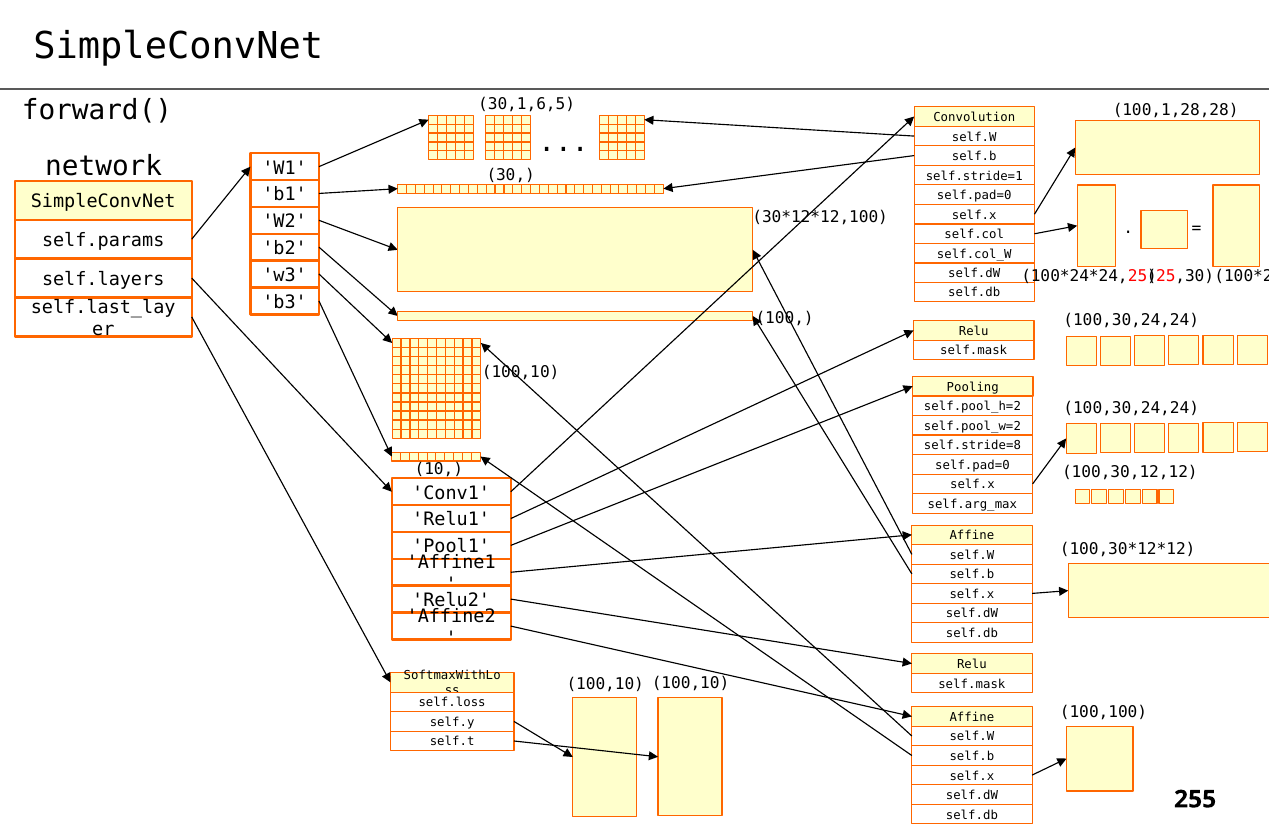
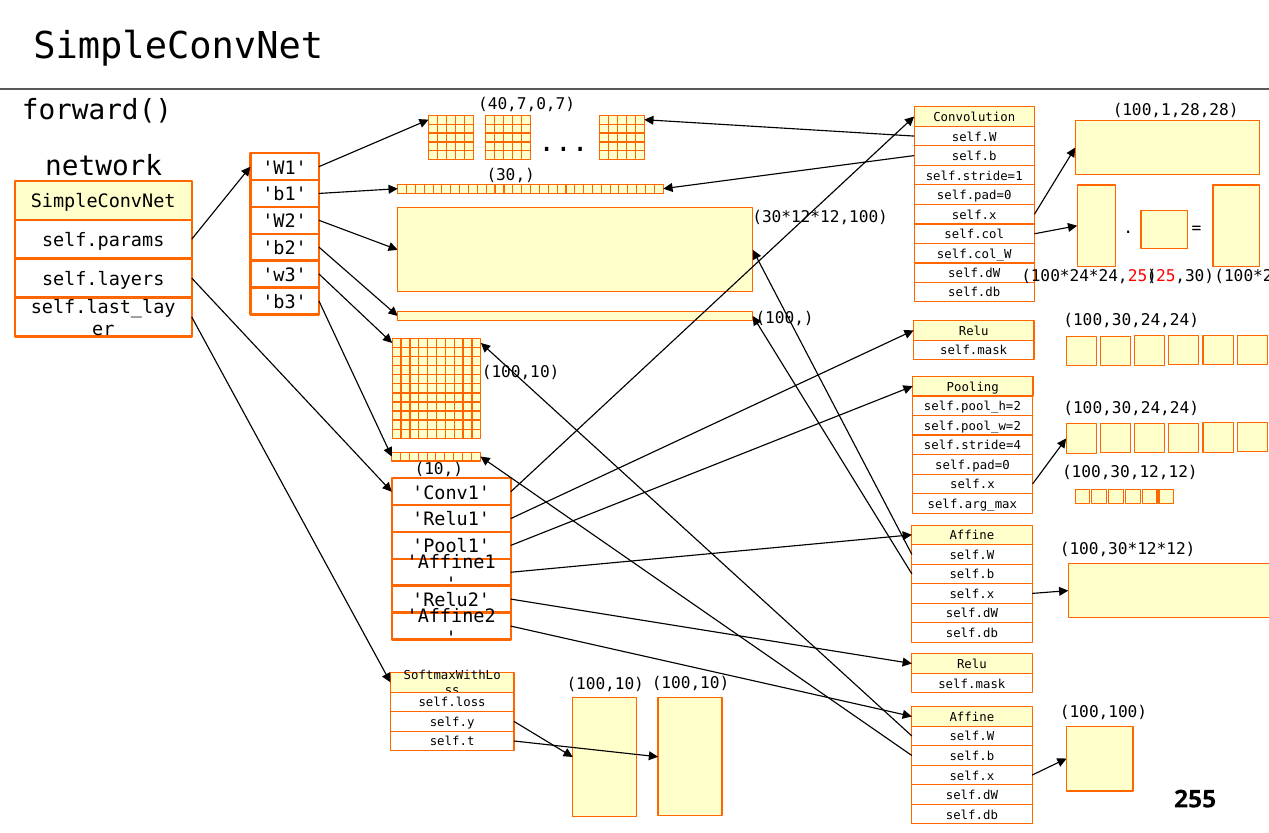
30,1,6,5: 30,1,6,5 -> 40,7,0,7
self.stride=8: self.stride=8 -> self.stride=4
